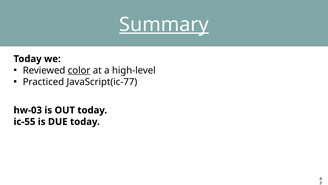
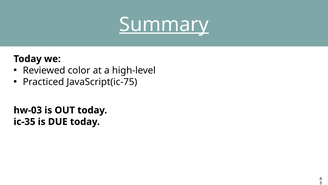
color underline: present -> none
JavaScript(ic-77: JavaScript(ic-77 -> JavaScript(ic-75
ic-55: ic-55 -> ic-35
